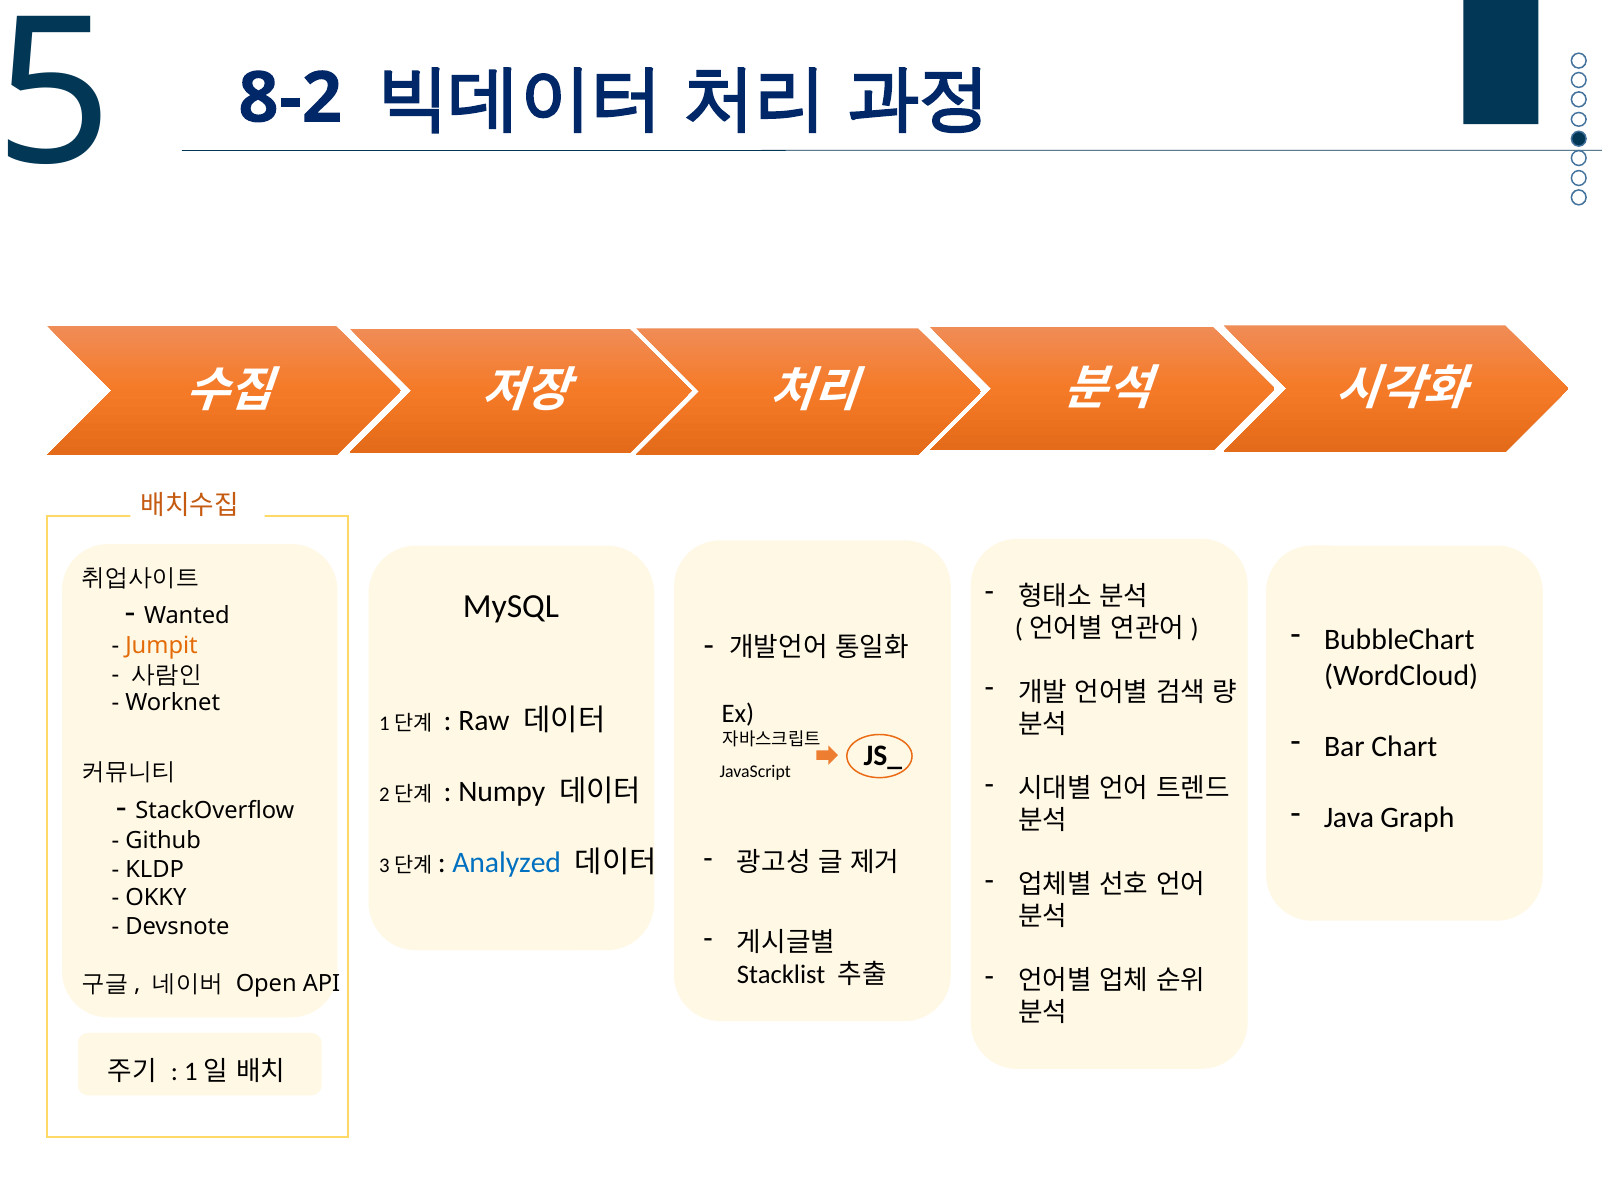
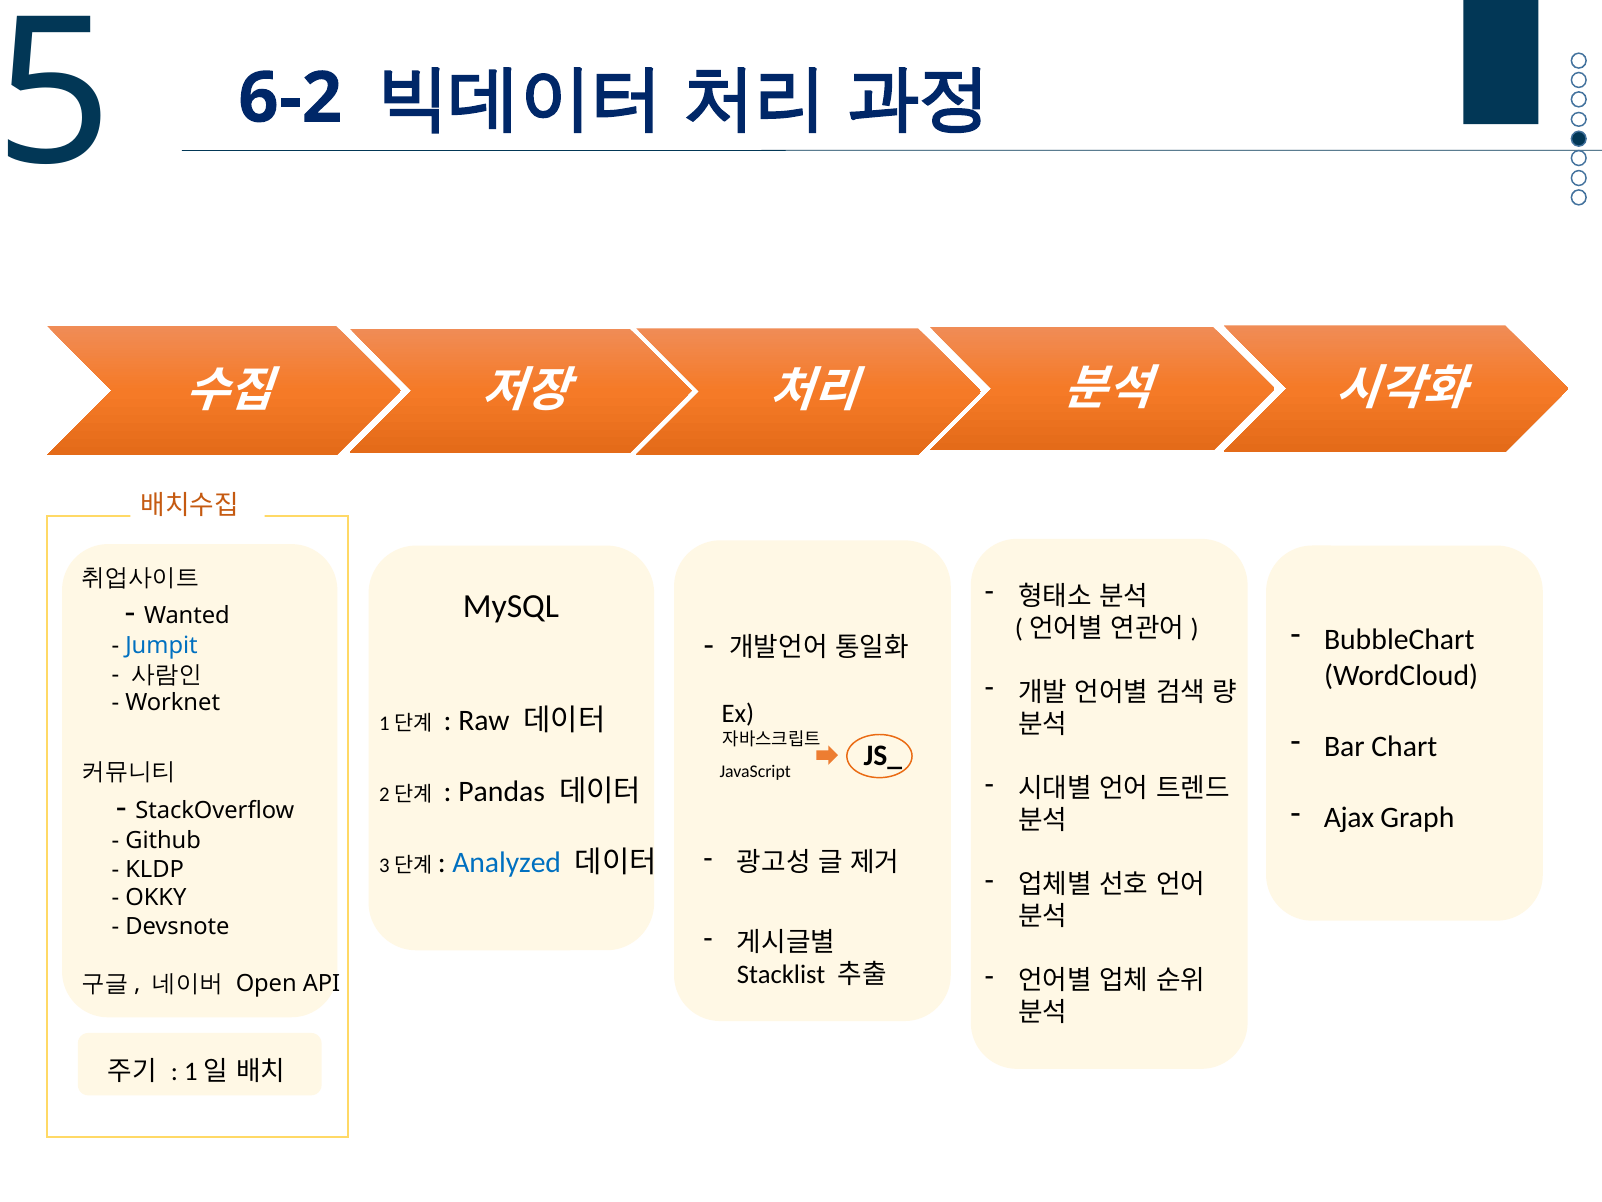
8-2: 8-2 -> 6-2
Jumpit colour: orange -> blue
Numpy: Numpy -> Pandas
Java: Java -> Ajax
